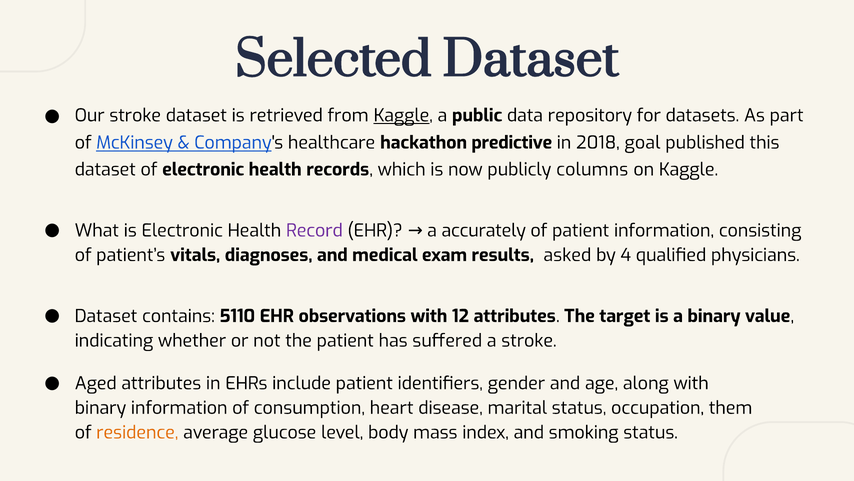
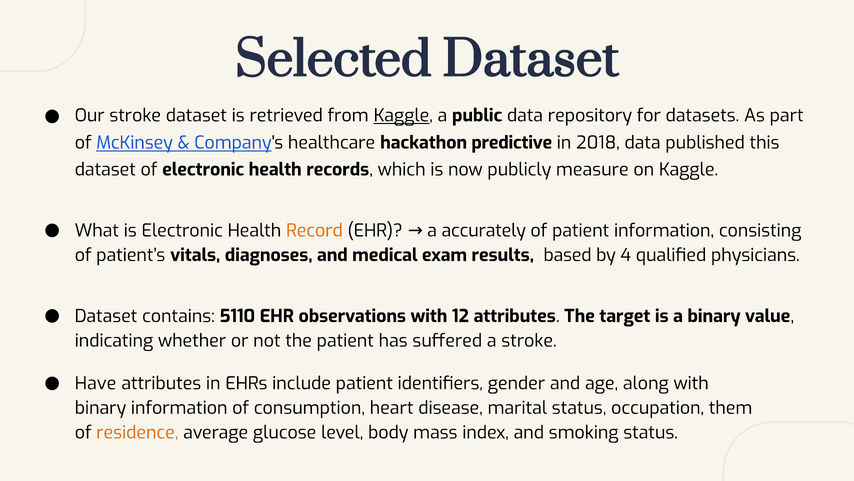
2018 goal: goal -> data
columns: columns -> measure
Record colour: purple -> orange
asked: asked -> based
Aged: Aged -> Have
